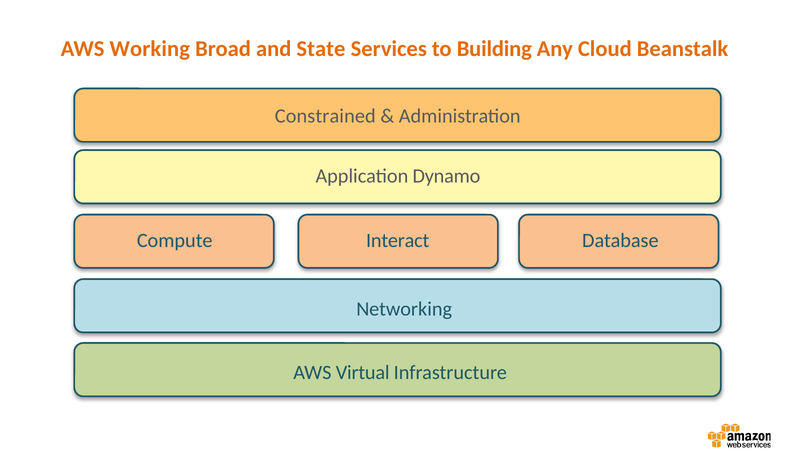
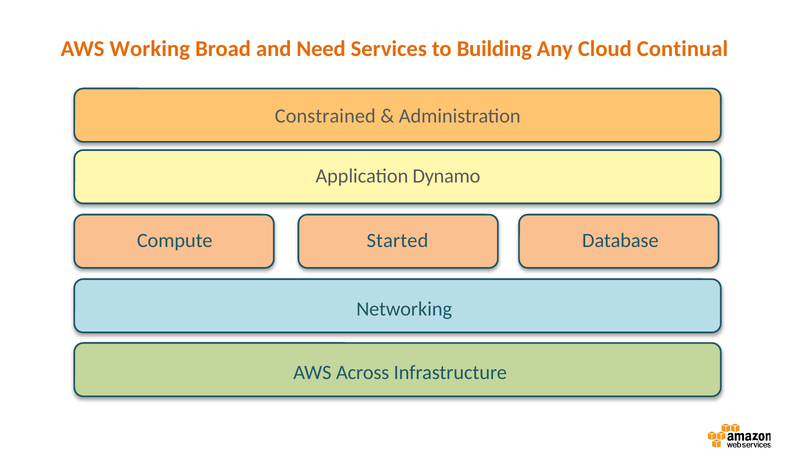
State: State -> Need
Beanstalk: Beanstalk -> Continual
Interact: Interact -> Started
Virtual: Virtual -> Across
